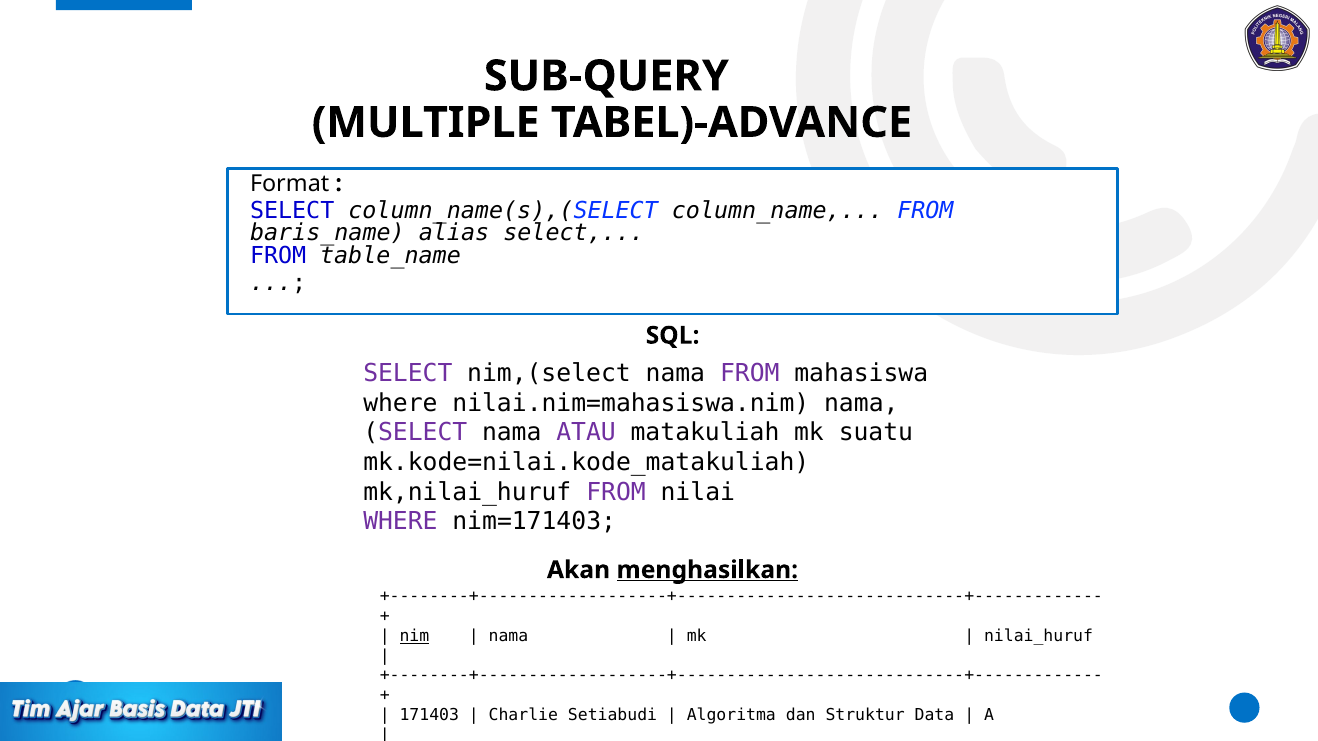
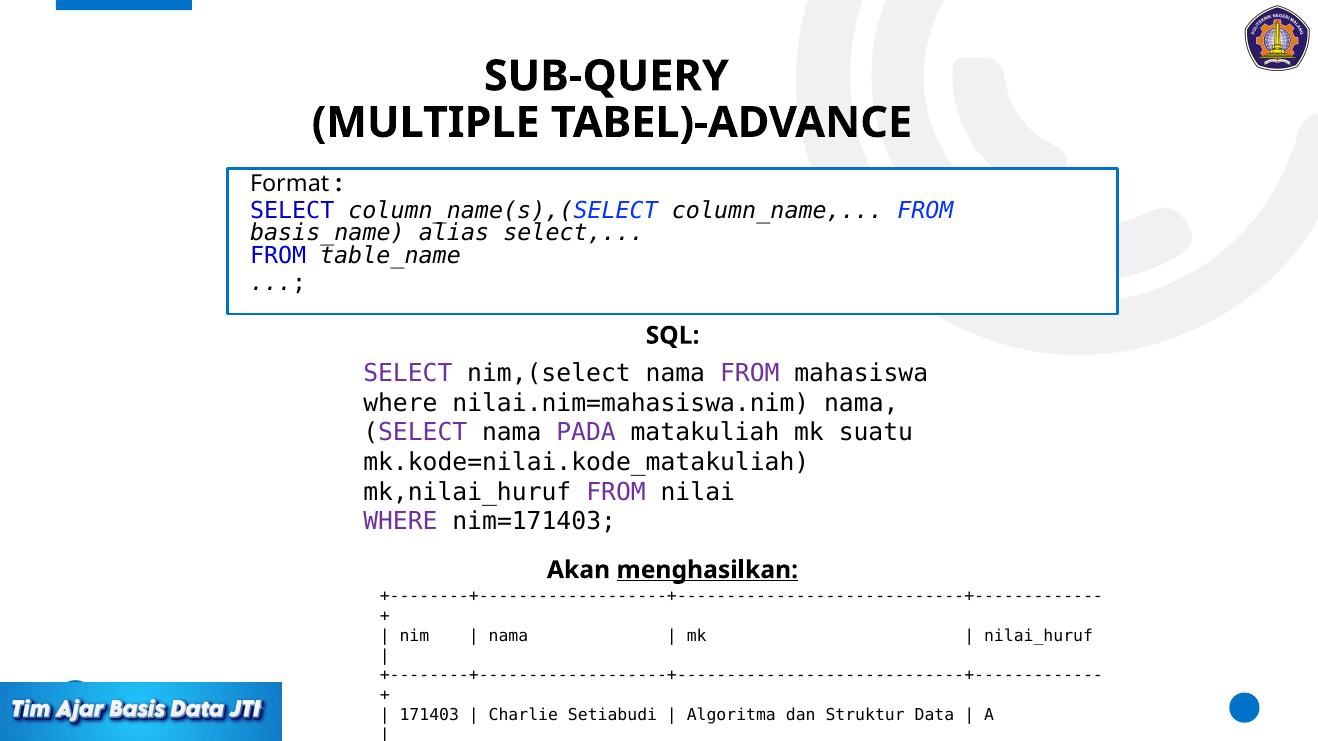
baris_name: baris_name -> basis_name
ATAU: ATAU -> PADA
nim underline: present -> none
